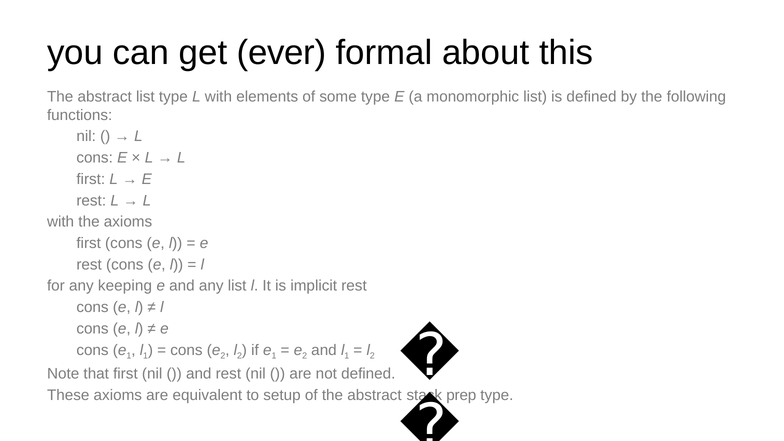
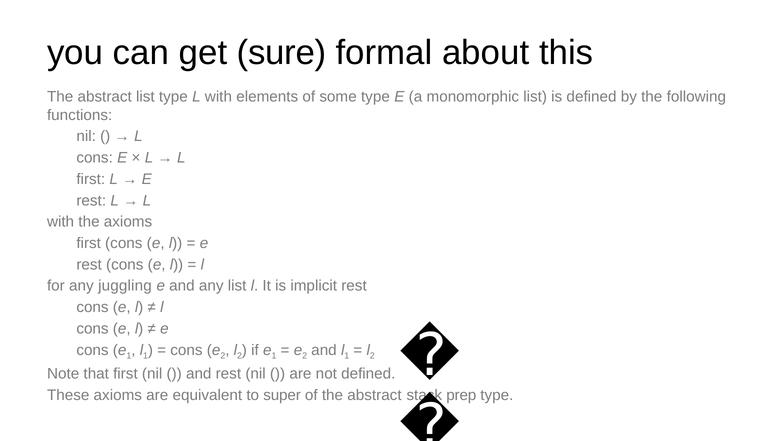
ever: ever -> sure
keeping: keeping -> juggling
setup: setup -> super
